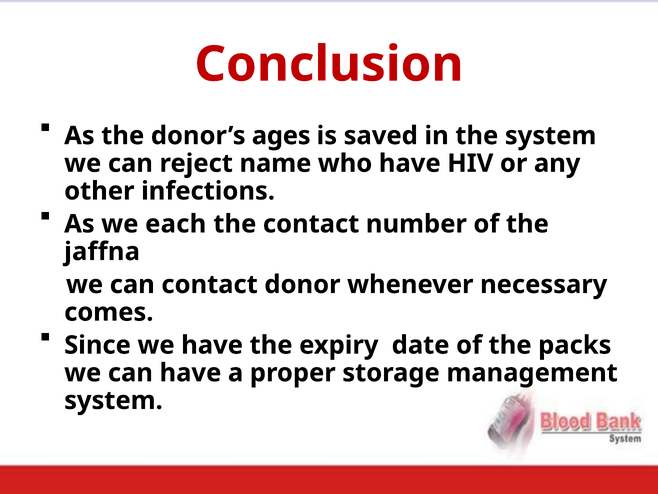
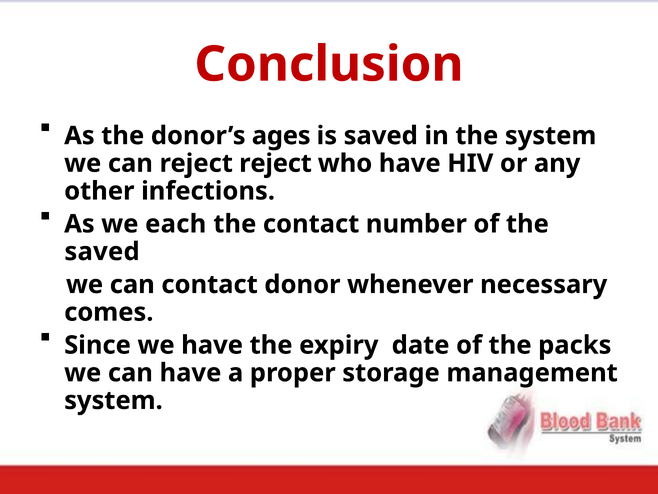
reject name: name -> reject
jaffna at (102, 251): jaffna -> saved
